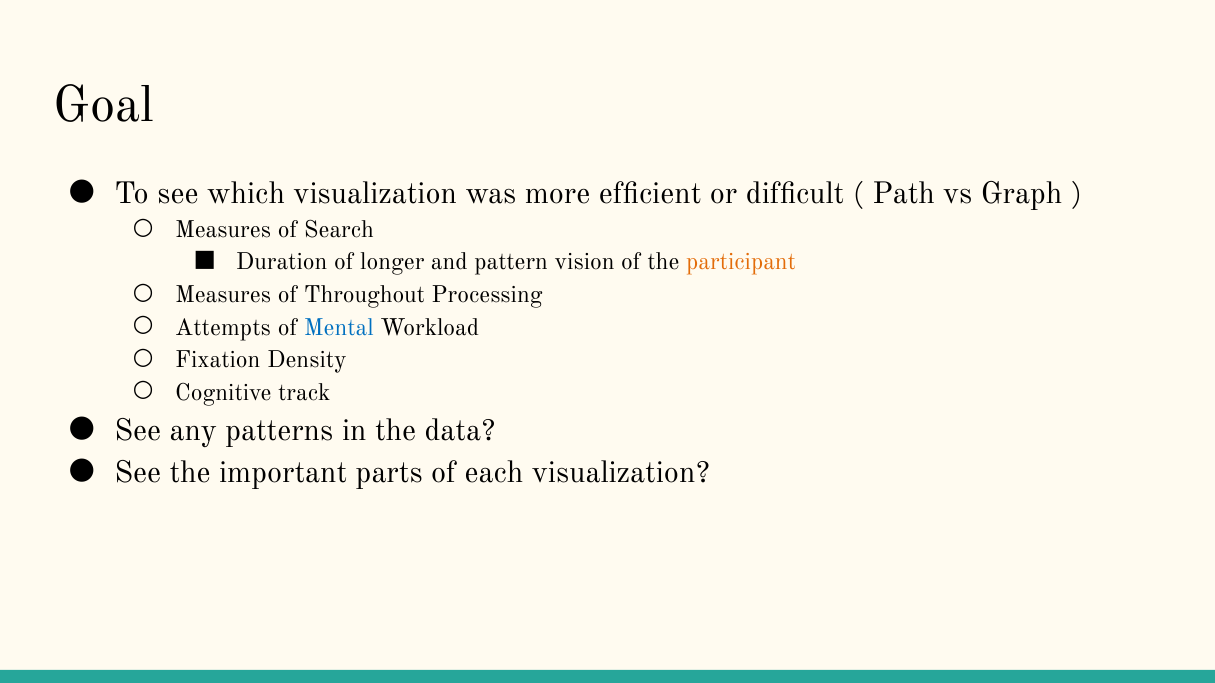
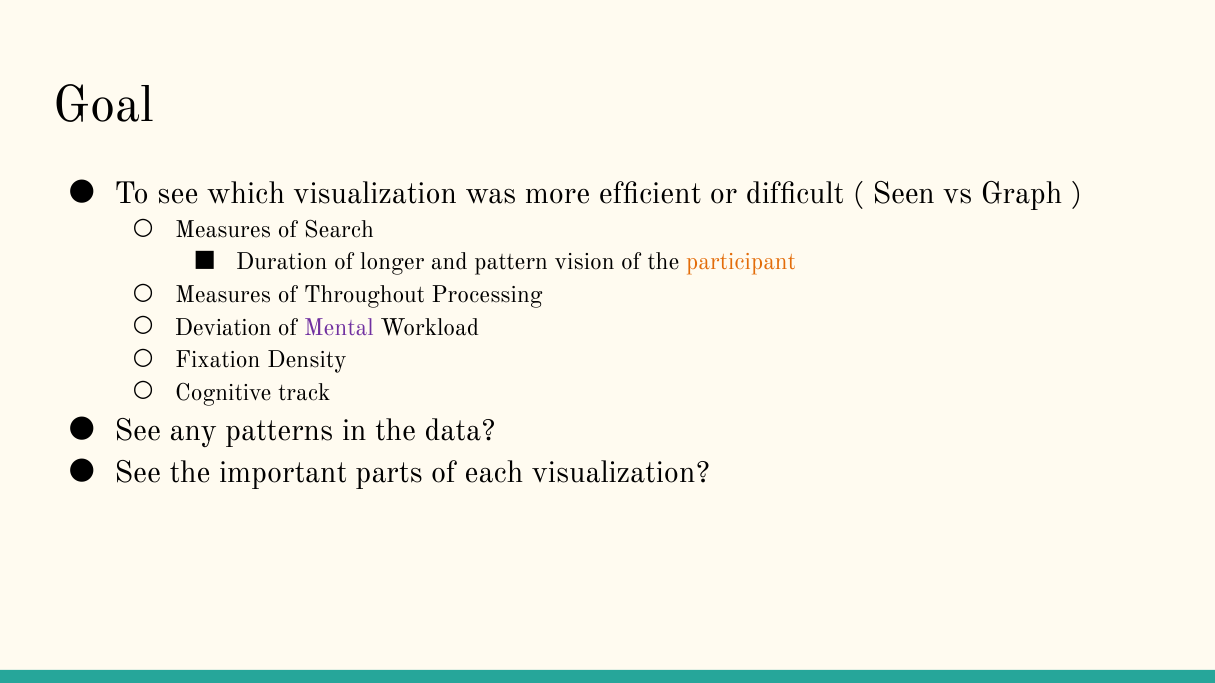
Path: Path -> Seen
Attempts: Attempts -> Deviation
Mental colour: blue -> purple
